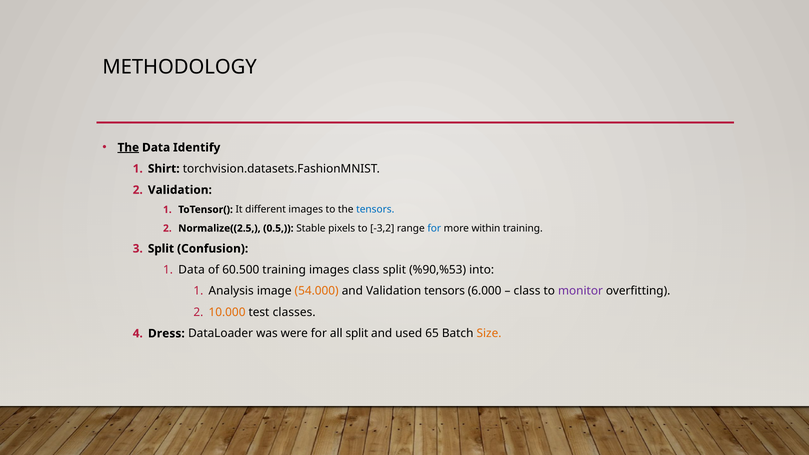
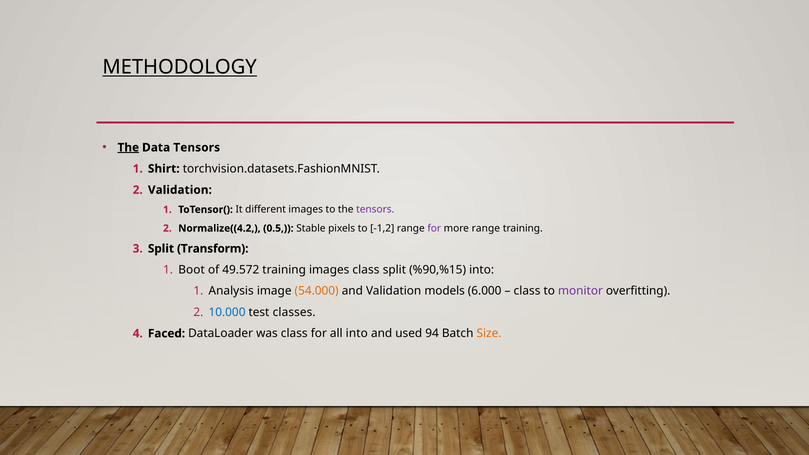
METHODOLOGY underline: none -> present
Data Identify: Identify -> Tensors
tensors at (375, 210) colour: blue -> purple
Normalize((2.5: Normalize((2.5 -> Normalize((4.2
-3,2: -3,2 -> -1,2
for at (434, 228) colour: blue -> purple
more within: within -> range
Confusion: Confusion -> Transform
Data at (192, 270): Data -> Boot
60.500: 60.500 -> 49.572
%90,%53: %90,%53 -> %90,%15
Validation tensors: tensors -> models
10.000 colour: orange -> blue
Dress: Dress -> Faced
was were: were -> class
all split: split -> into
65: 65 -> 94
